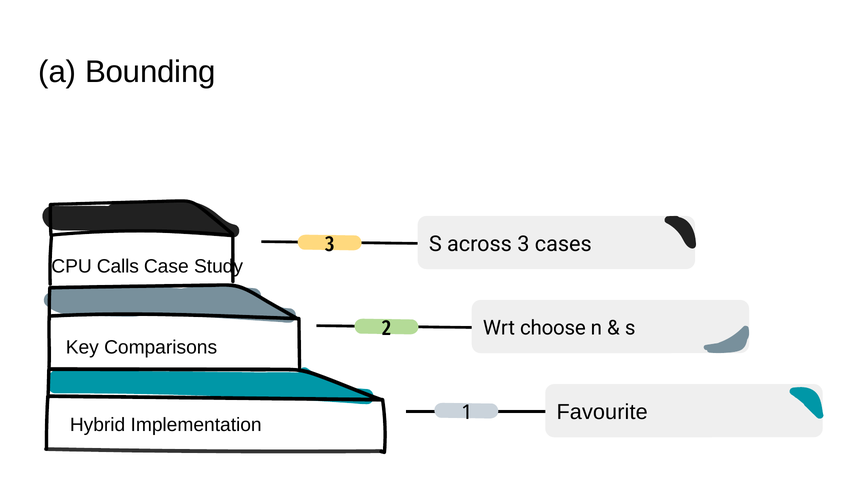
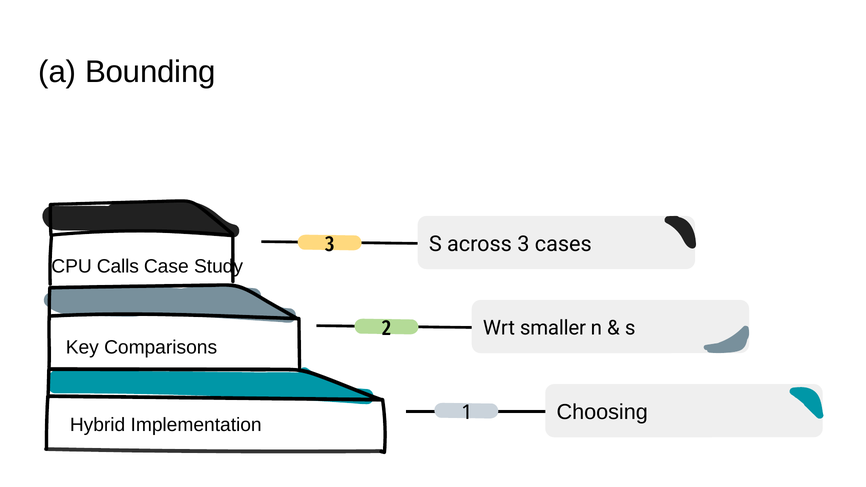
choose: choose -> smaller
Favourite: Favourite -> Choosing
